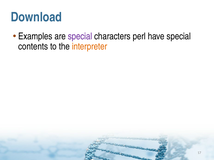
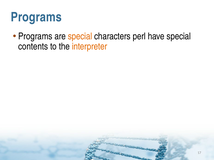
Download at (36, 17): Download -> Programs
Examples at (35, 36): Examples -> Programs
special at (80, 36) colour: purple -> orange
